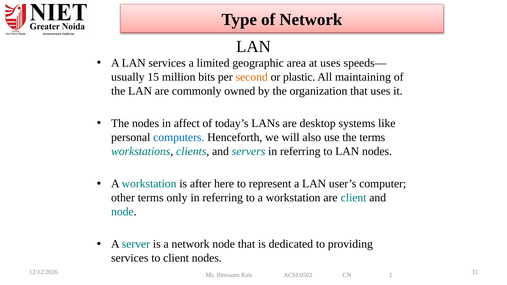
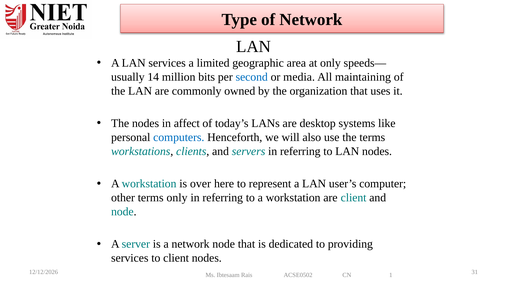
at uses: uses -> only
15: 15 -> 14
second colour: orange -> blue
plastic: plastic -> media
after: after -> over
